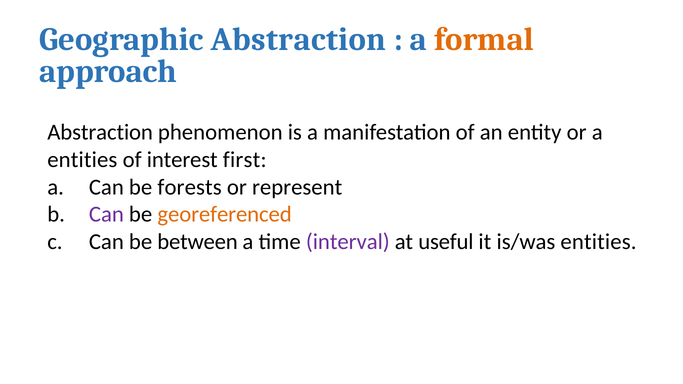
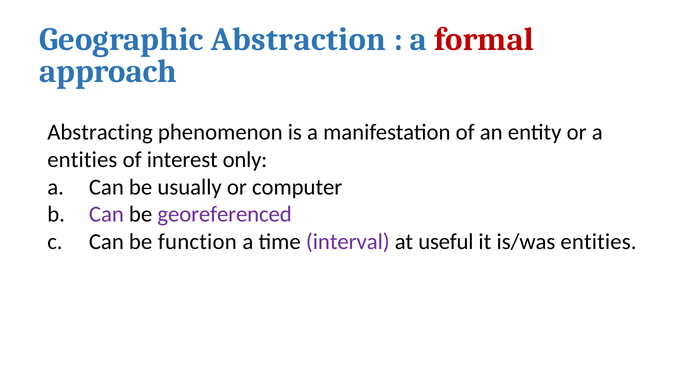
formal colour: orange -> red
Abstraction at (100, 133): Abstraction -> Abstracting
first: first -> only
forests: forests -> usually
represent: represent -> computer
georeferenced colour: orange -> purple
between: between -> function
